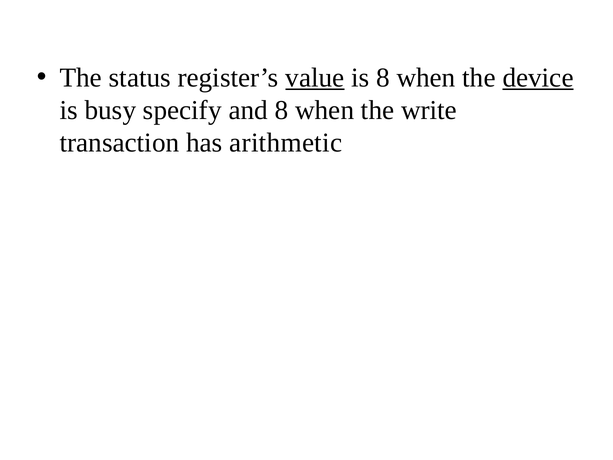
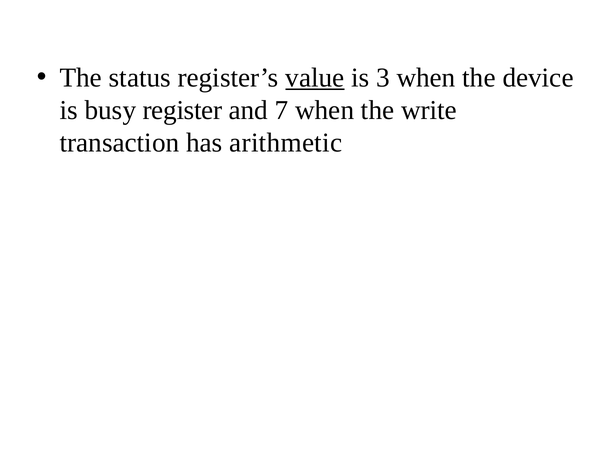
is 8: 8 -> 3
device underline: present -> none
specify: specify -> register
and 8: 8 -> 7
